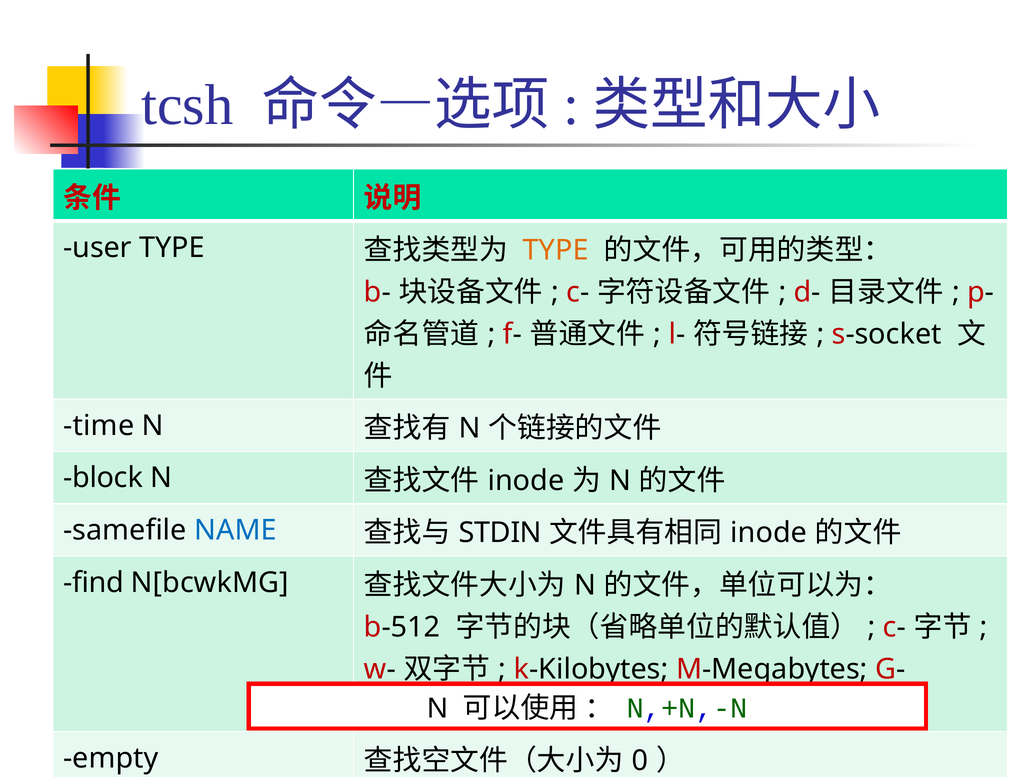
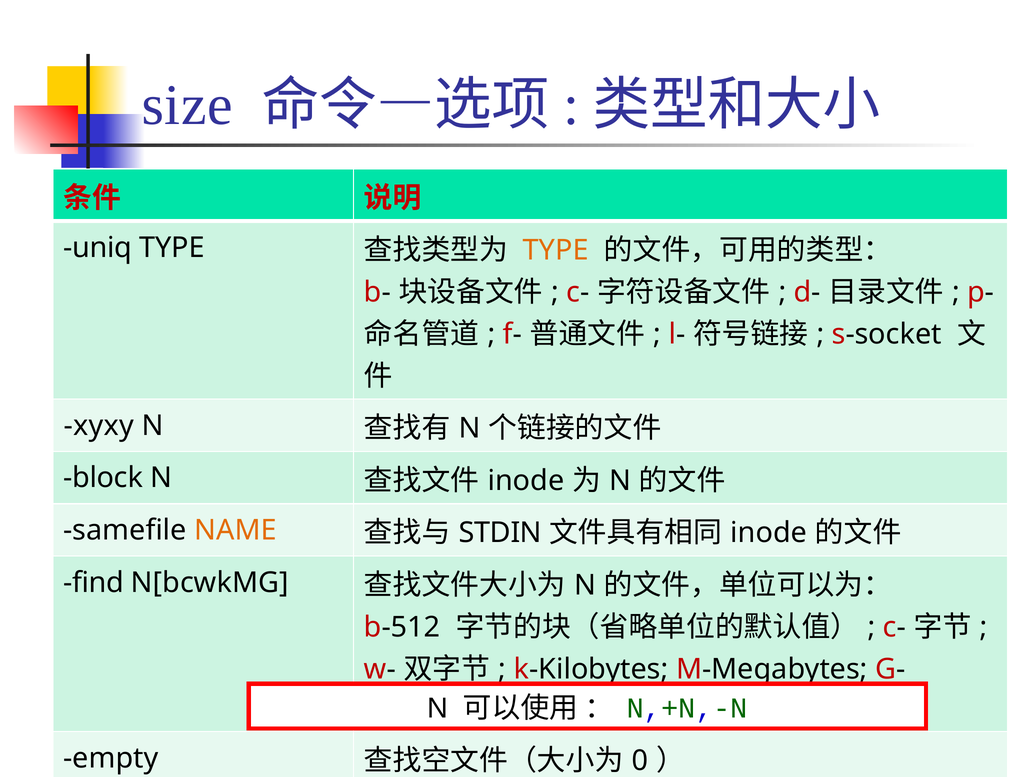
tcsh: tcsh -> size
user: user -> uniq
time: time -> xyxy
NAME colour: blue -> orange
